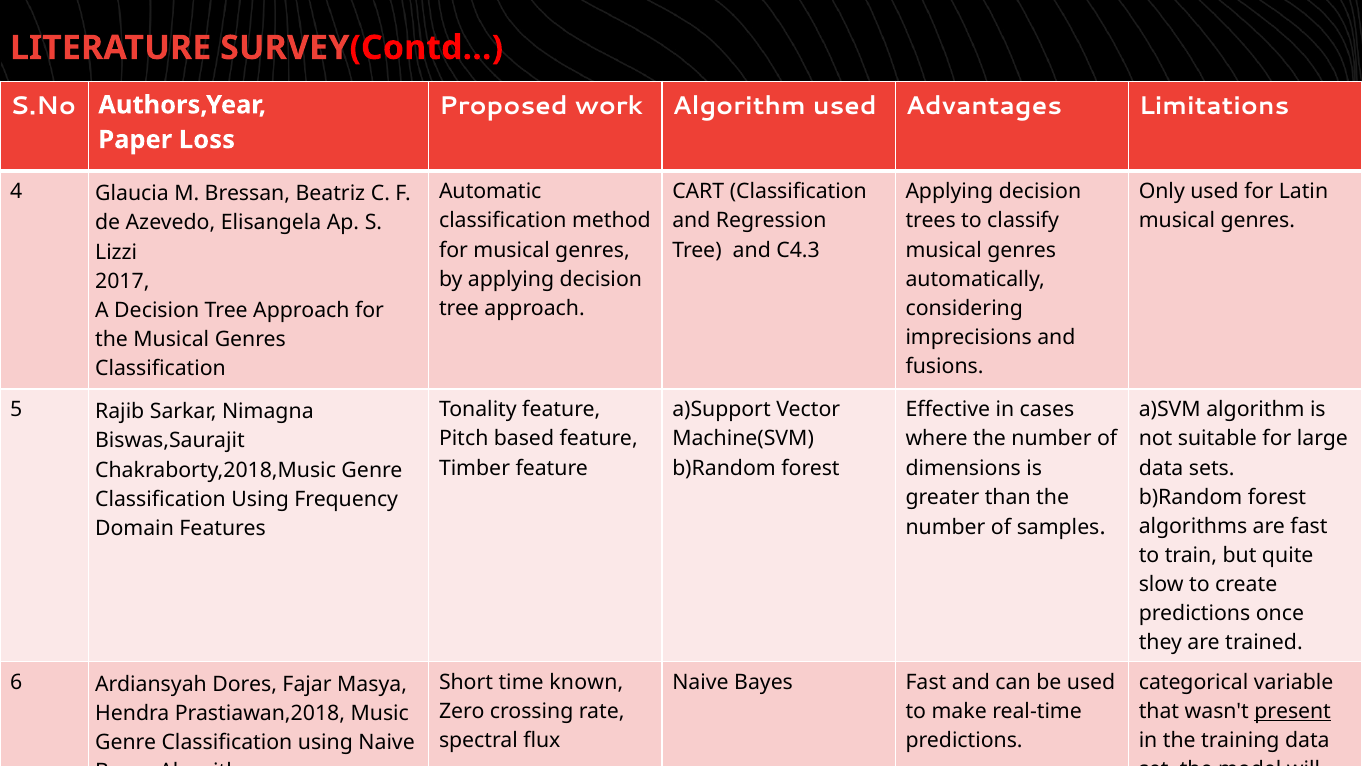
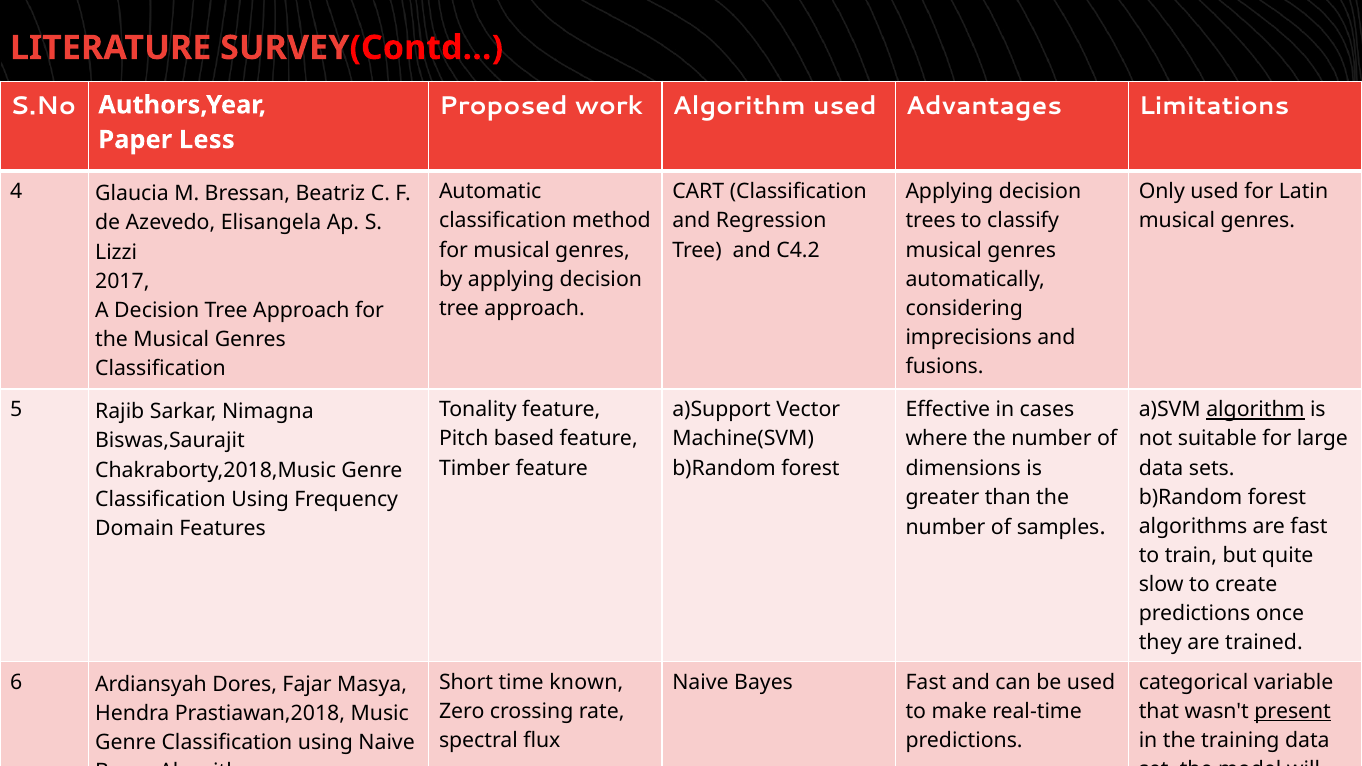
Loss: Loss -> Less
C4.3: C4.3 -> C4.2
algorithm at (1255, 410) underline: none -> present
